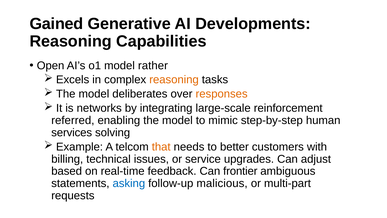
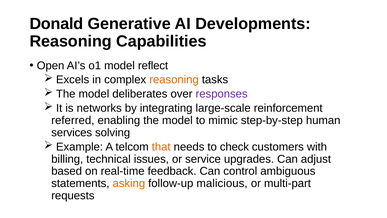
Gained: Gained -> Donald
rather: rather -> reflect
responses colour: orange -> purple
better: better -> check
frontier: frontier -> control
asking colour: blue -> orange
